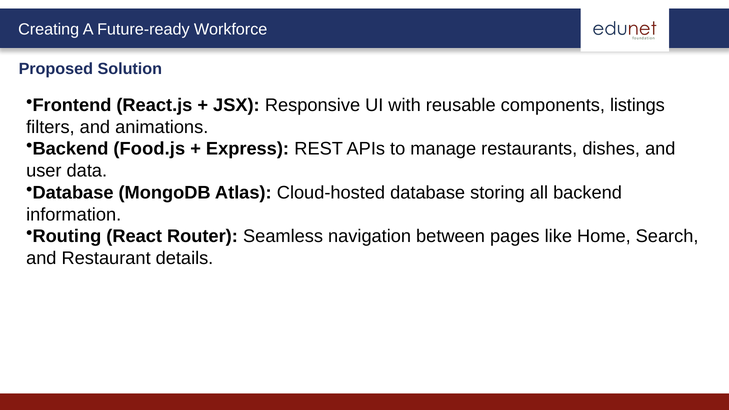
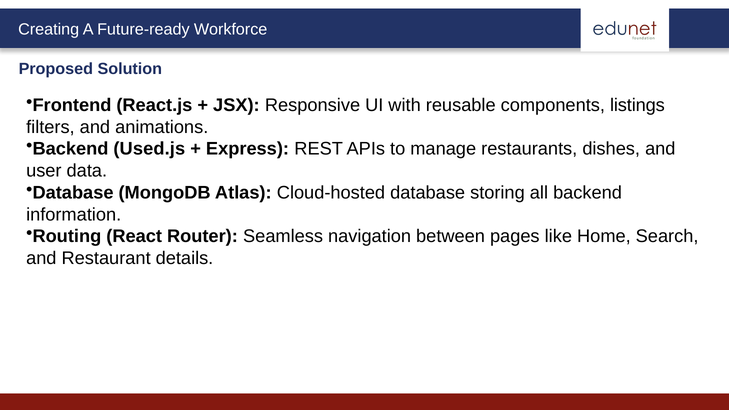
Food.js: Food.js -> Used.js
